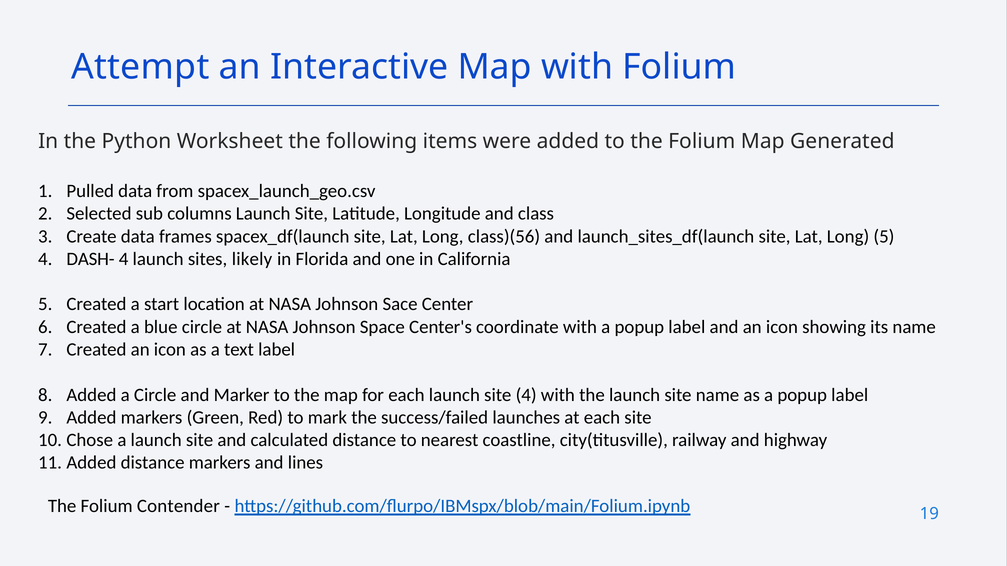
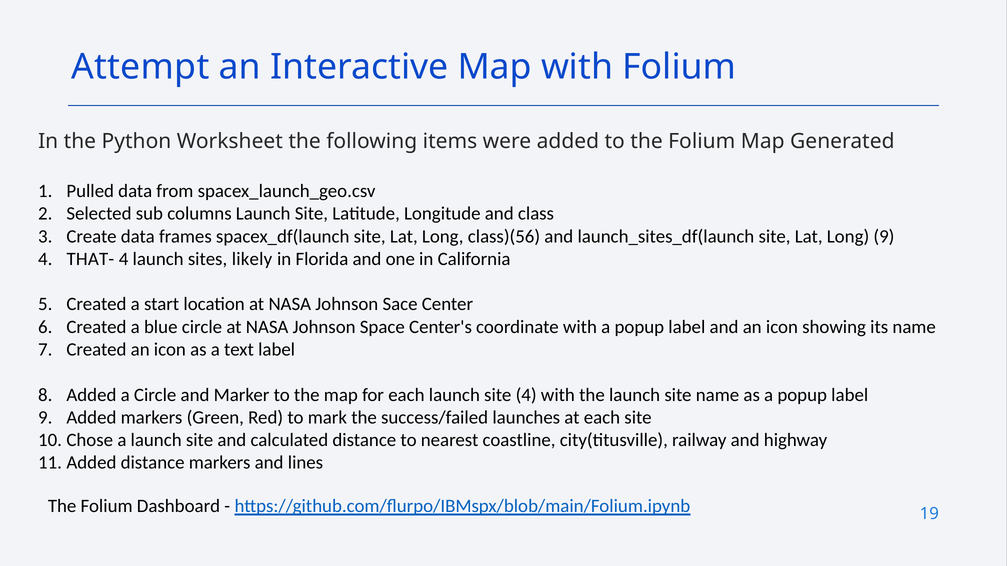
Long 5: 5 -> 9
DASH-: DASH- -> THAT-
Contender: Contender -> Dashboard
